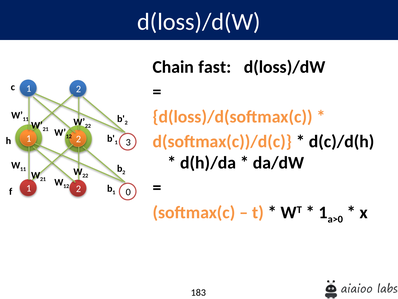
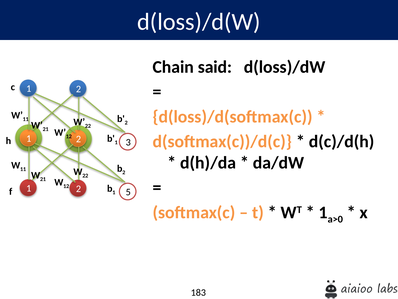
fast: fast -> said
0: 0 -> 5
